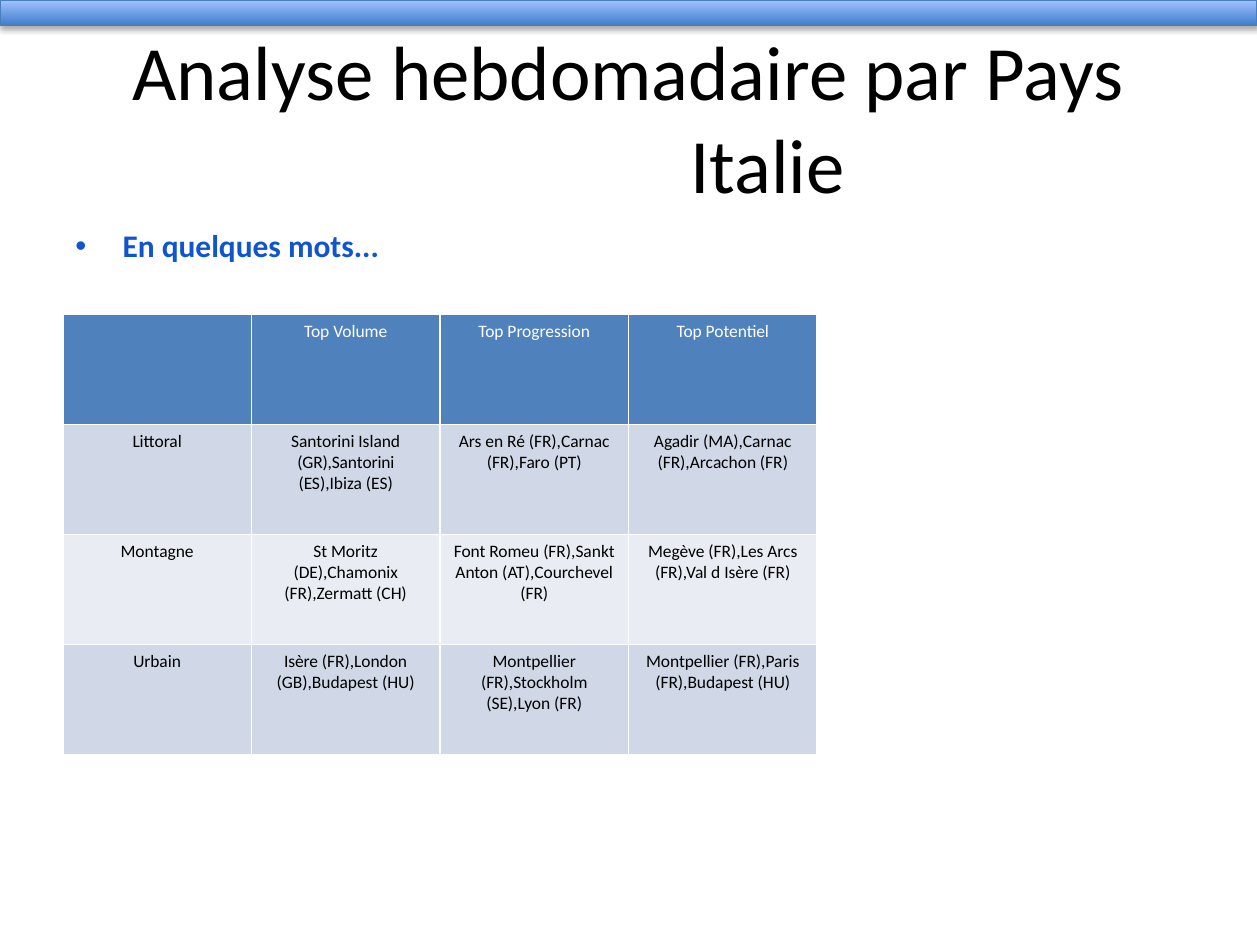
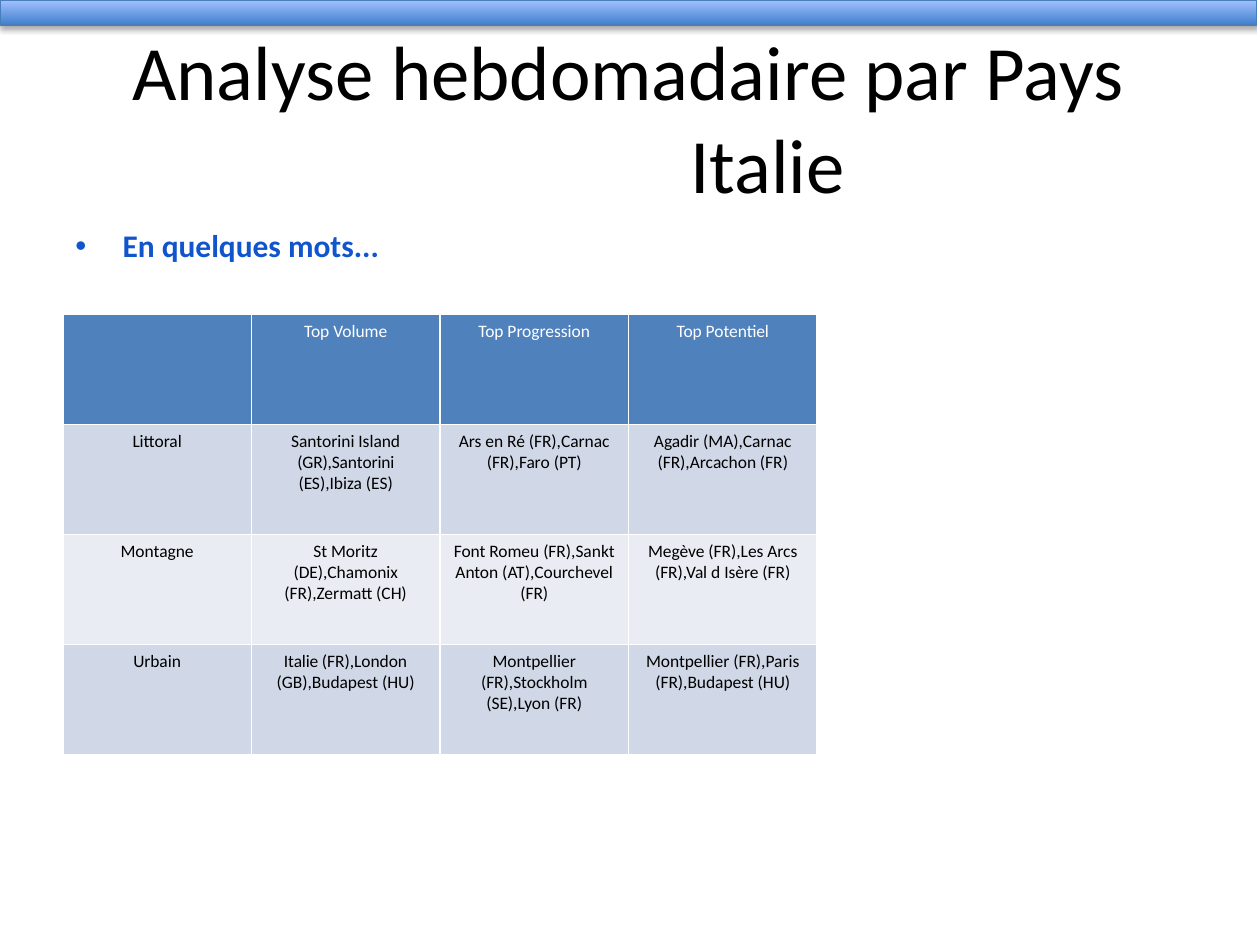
Urbain Isère: Isère -> Italie
